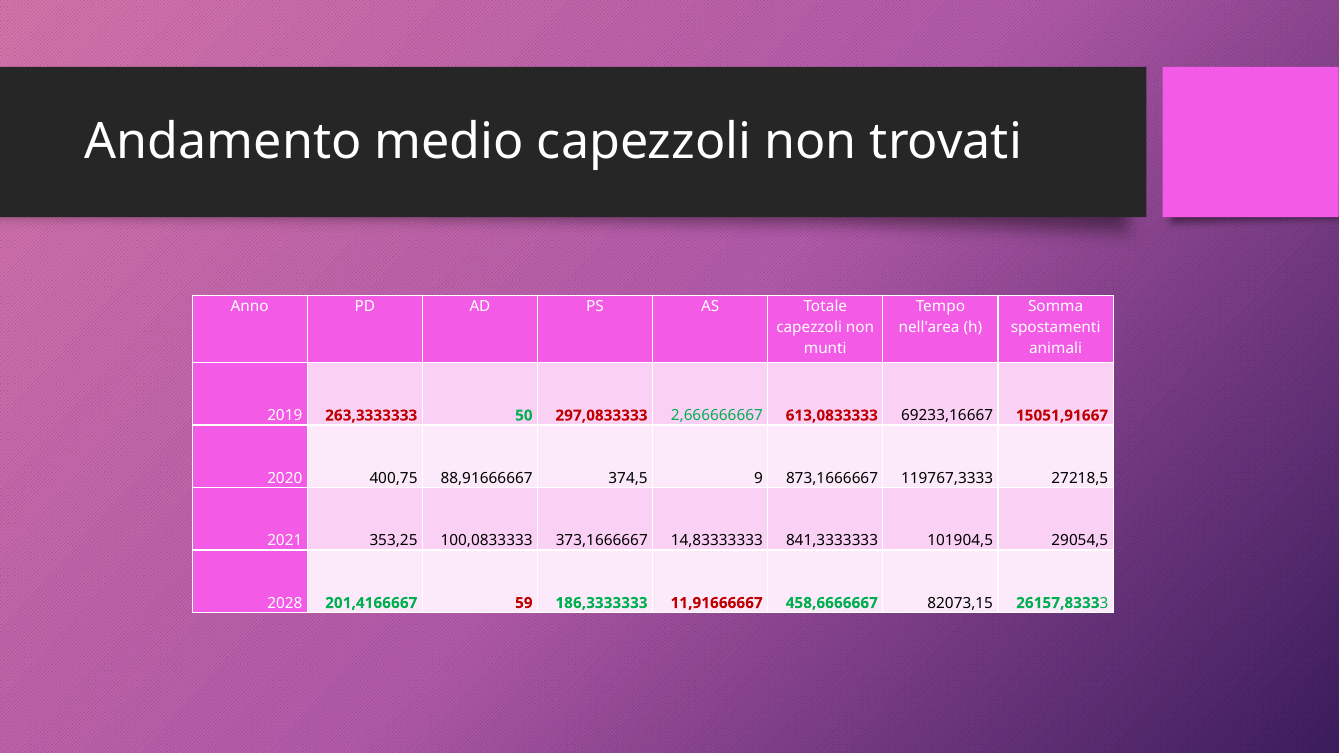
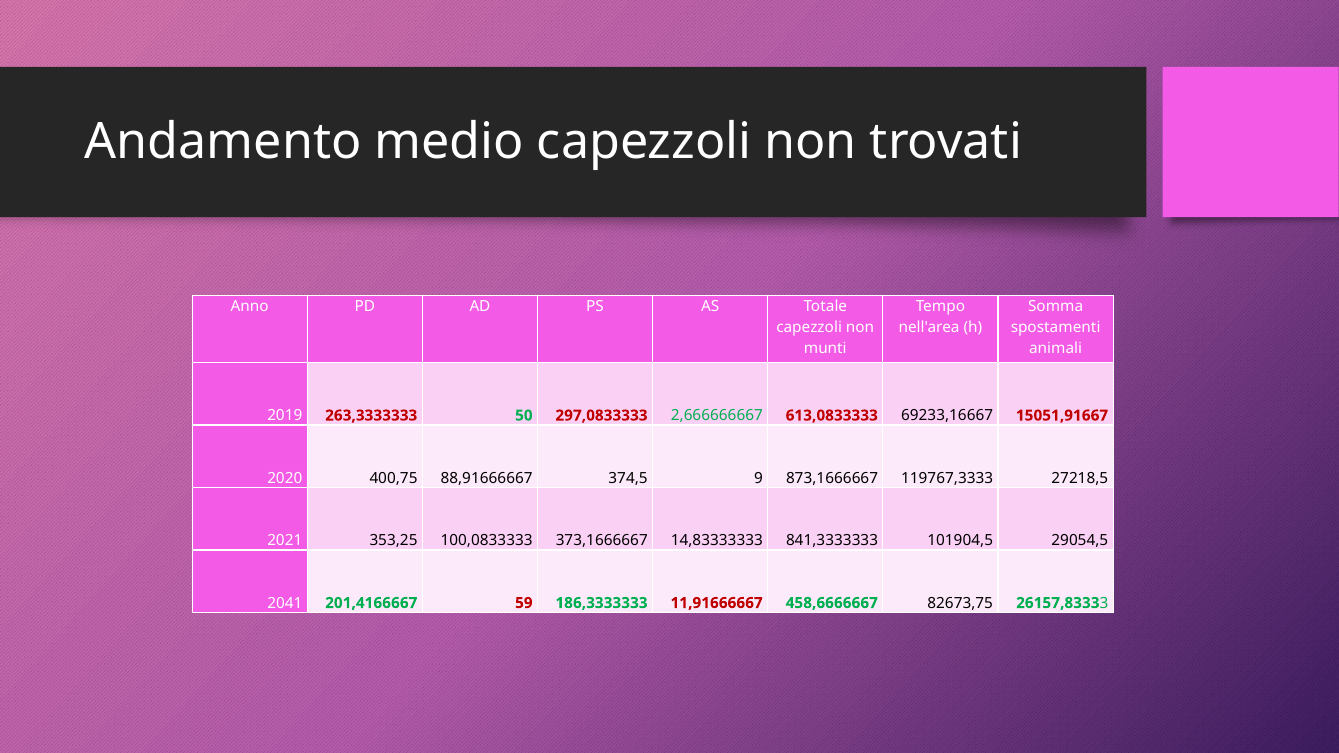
2028: 2028 -> 2041
82073,15: 82073,15 -> 82673,75
